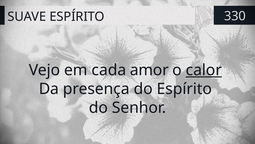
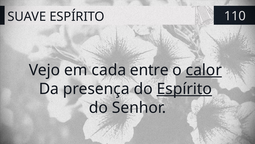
330: 330 -> 110
amor: amor -> entre
Espírito at (184, 89) underline: none -> present
